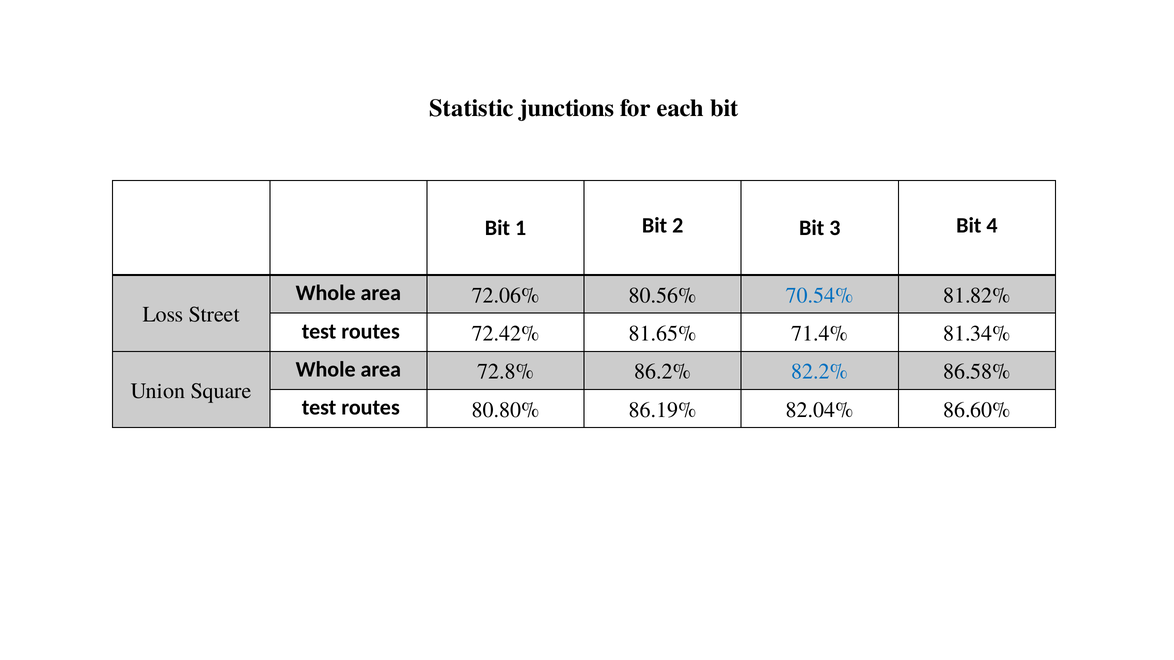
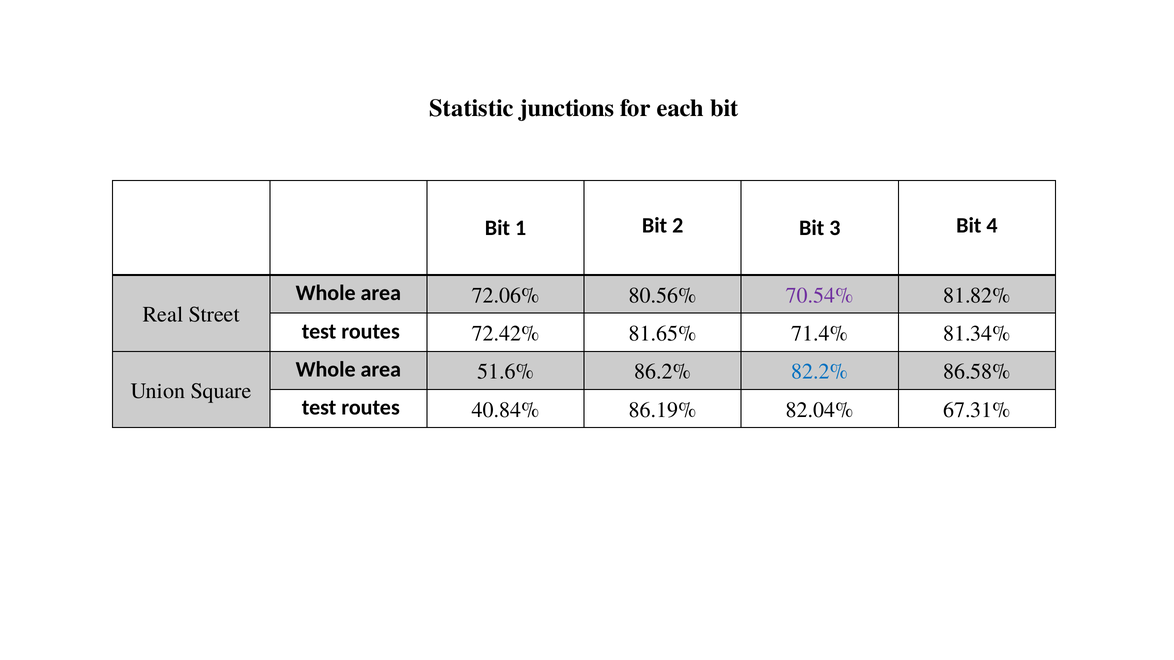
70.54% colour: blue -> purple
Loss: Loss -> Real
72.8%: 72.8% -> 51.6%
80.80%: 80.80% -> 40.84%
86.60%: 86.60% -> 67.31%
